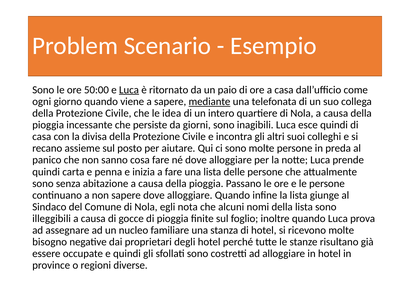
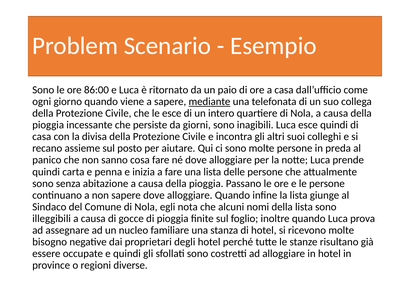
50:00: 50:00 -> 86:00
Luca at (129, 90) underline: present -> none
le idea: idea -> esce
